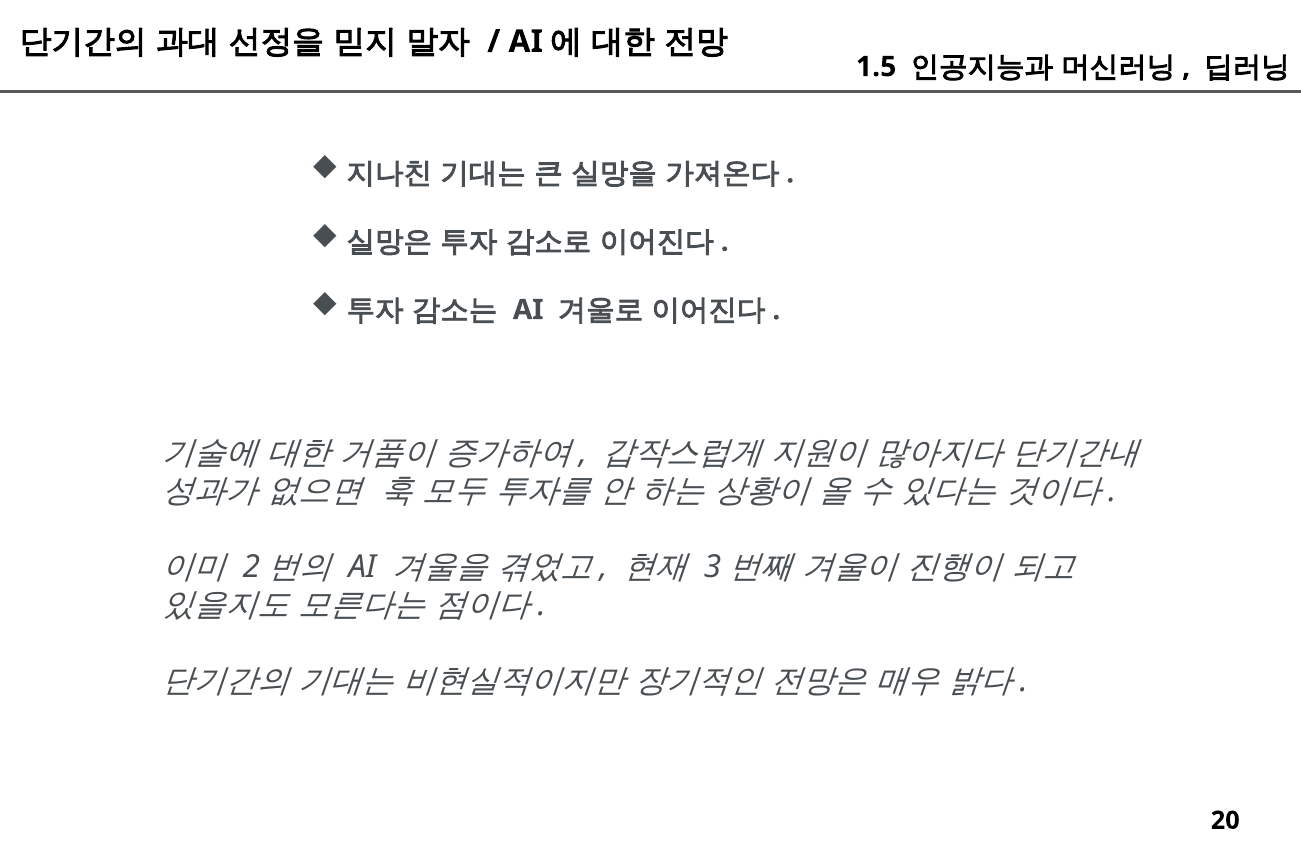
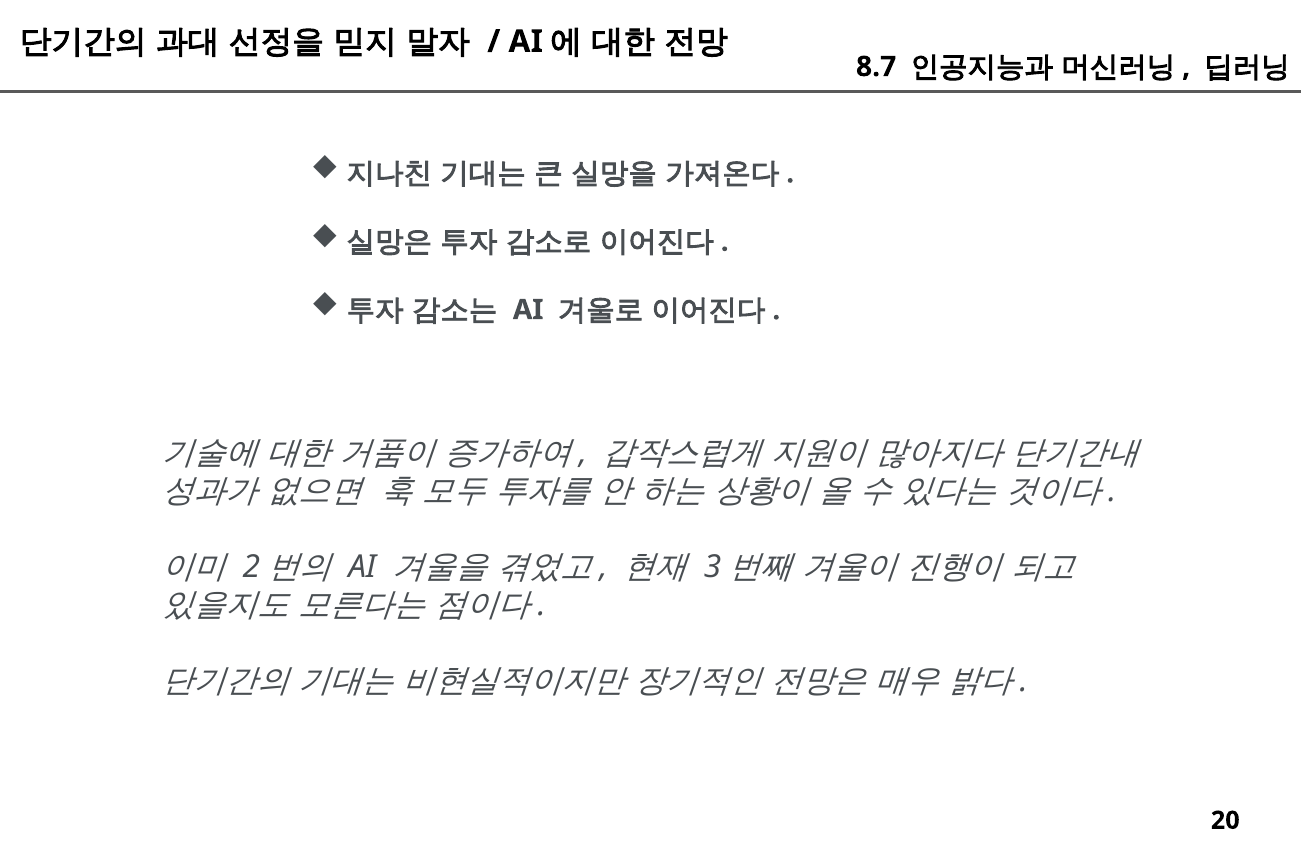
1.5: 1.5 -> 8.7
